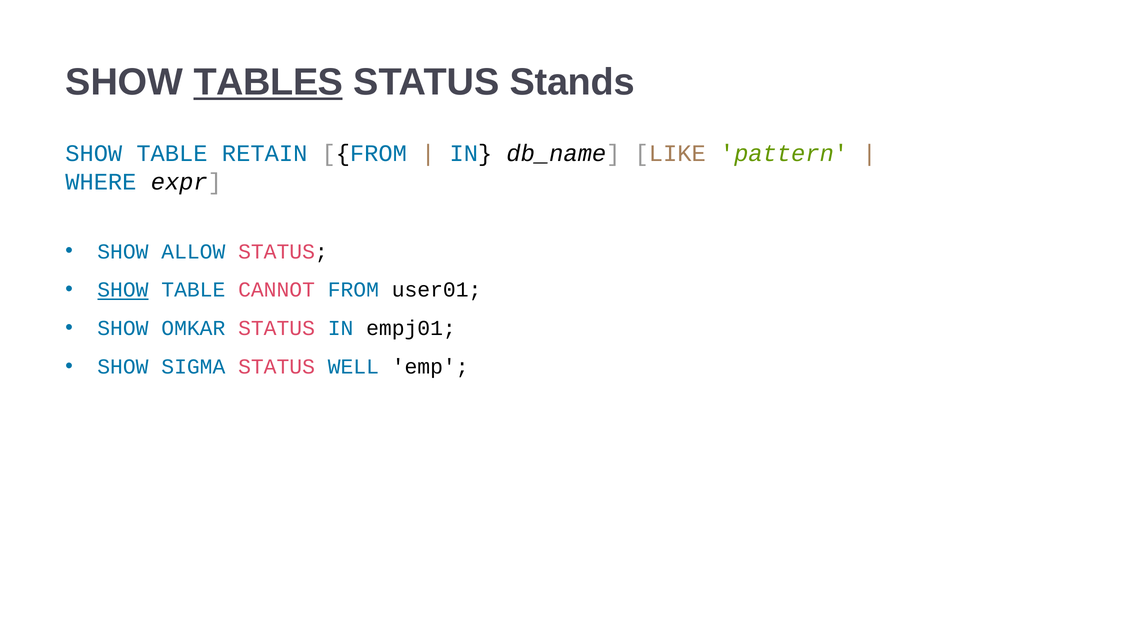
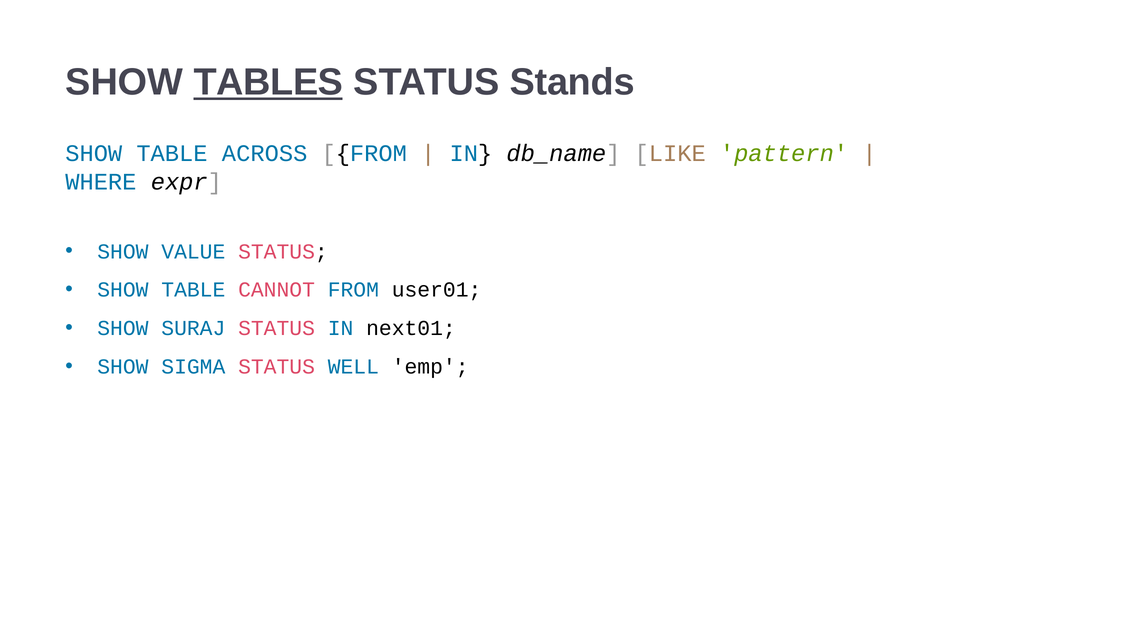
RETAIN: RETAIN -> ACROSS
ALLOW: ALLOW -> VALUE
SHOW at (123, 290) underline: present -> none
OMKAR: OMKAR -> SURAJ
empj01: empj01 -> next01
